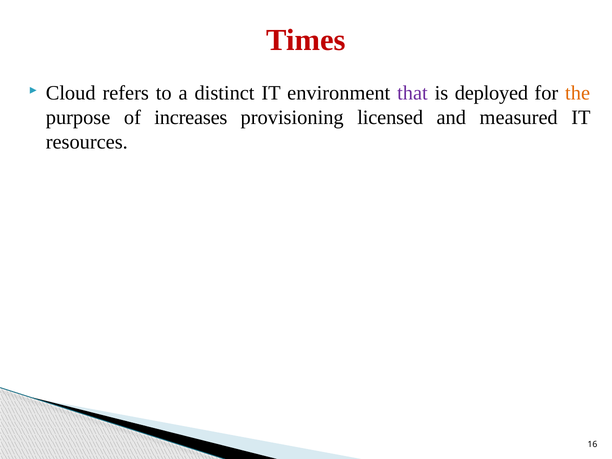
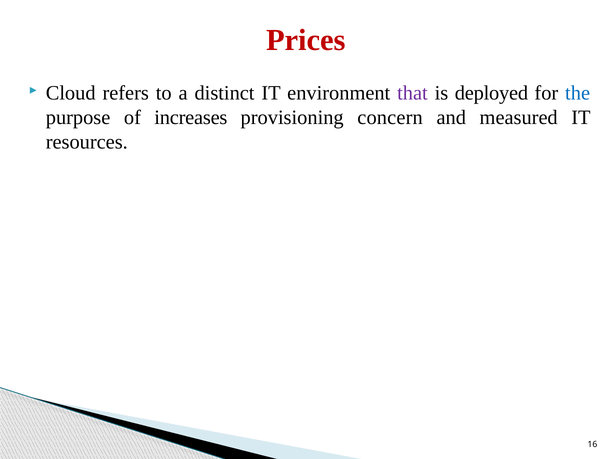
Times: Times -> Prices
the colour: orange -> blue
licensed: licensed -> concern
